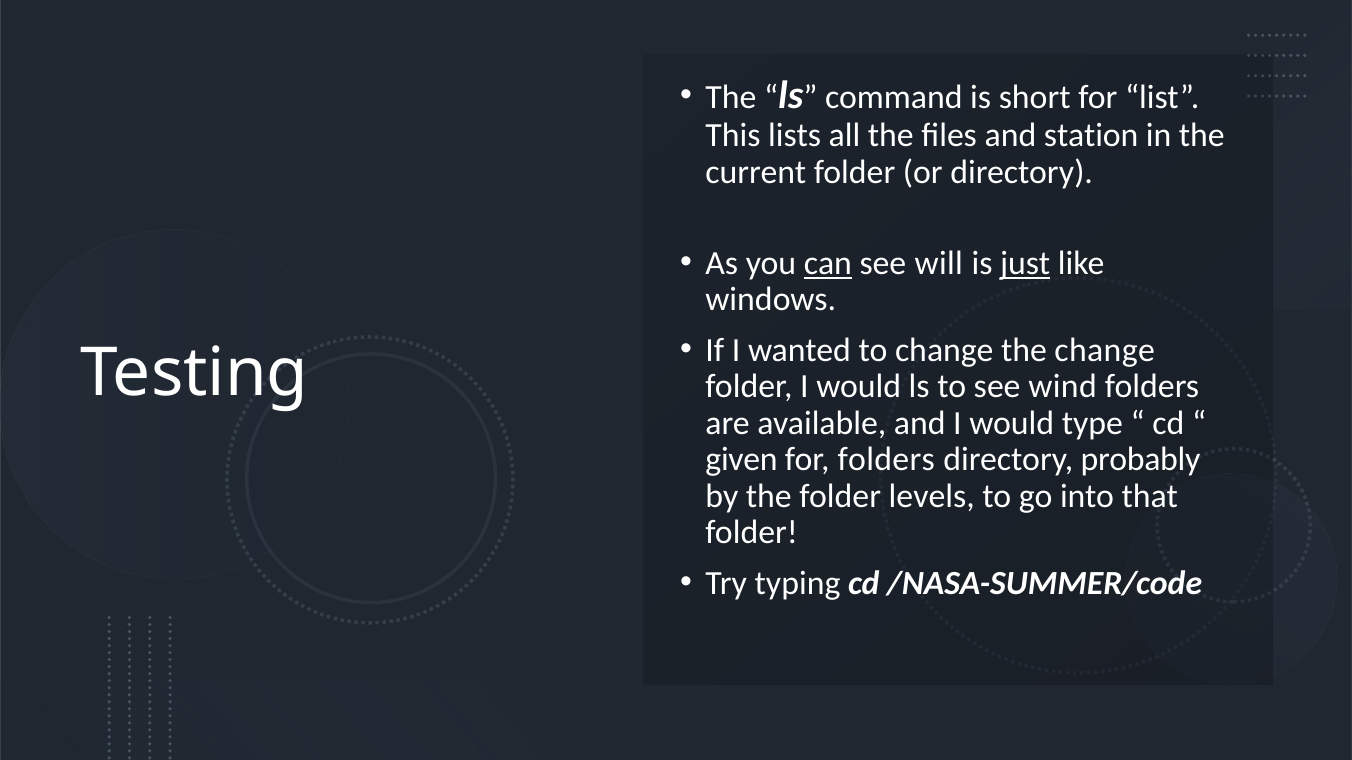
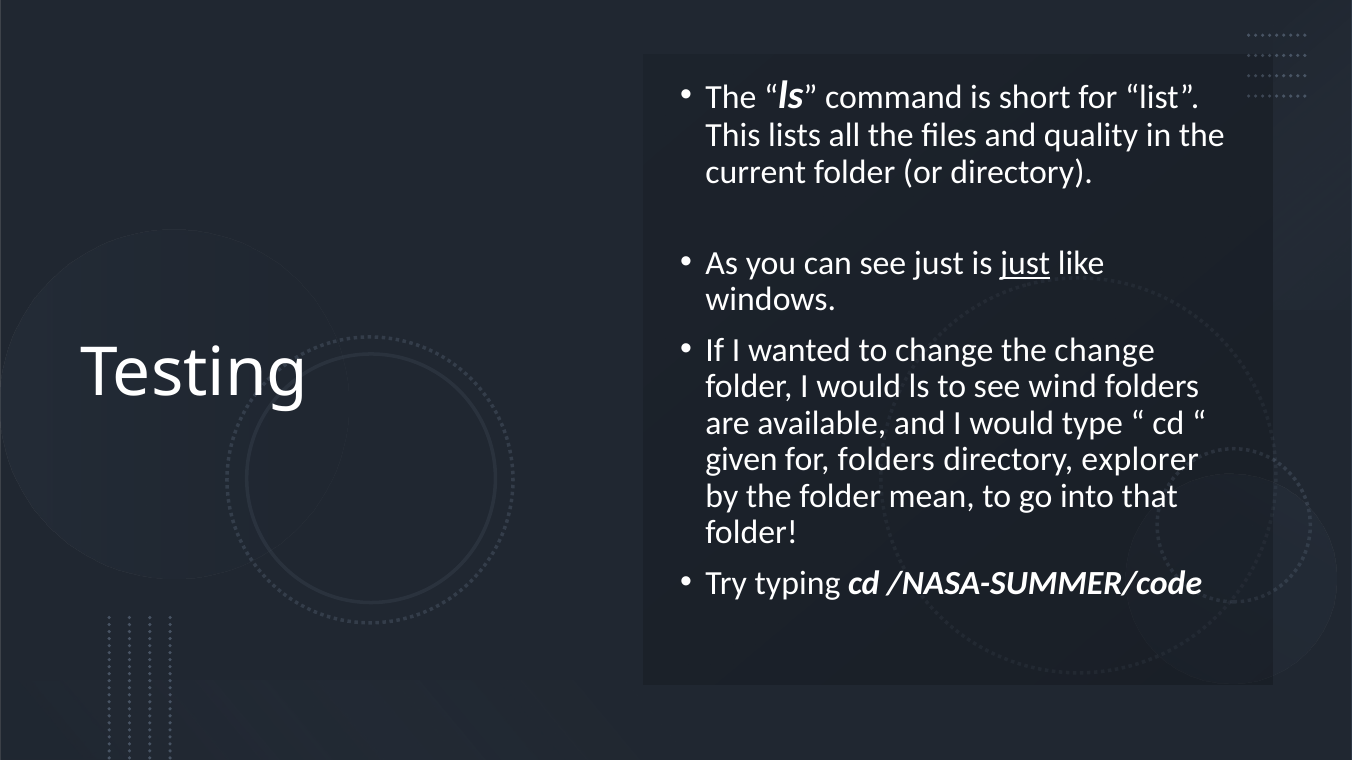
station: station -> quality
can underline: present -> none
see will: will -> just
probably: probably -> explorer
levels: levels -> mean
